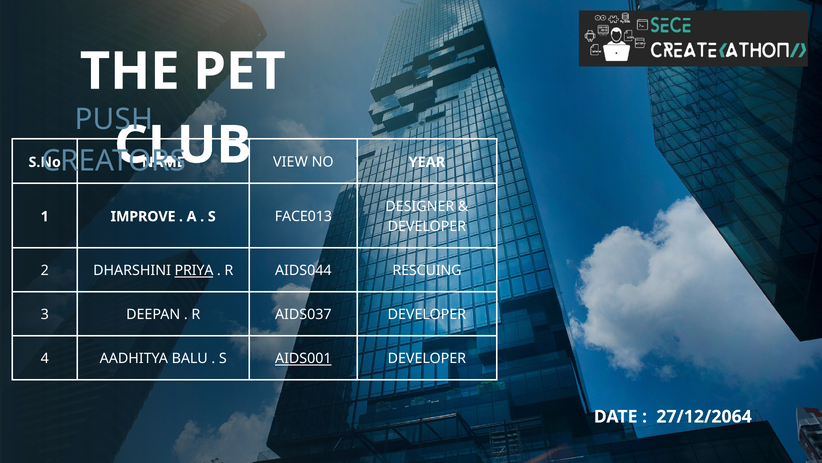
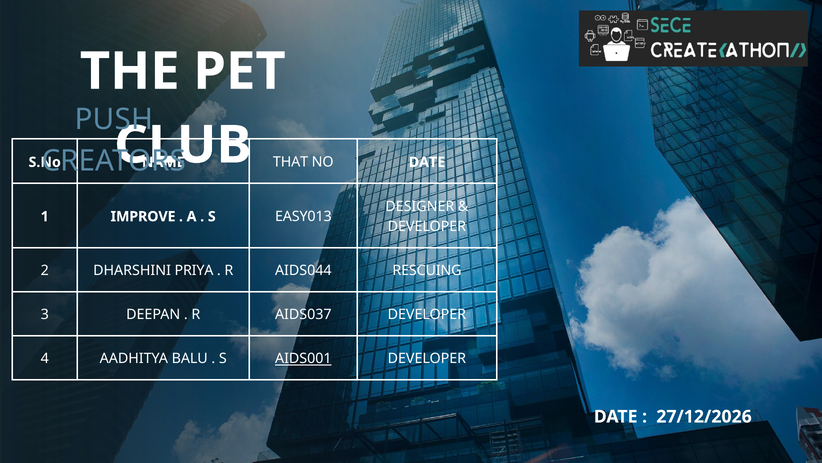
VIEW: VIEW -> THAT
NO YEAR: YEAR -> DATE
FACE013: FACE013 -> EASY013
PRIYA underline: present -> none
27/12/2064: 27/12/2064 -> 27/12/2026
